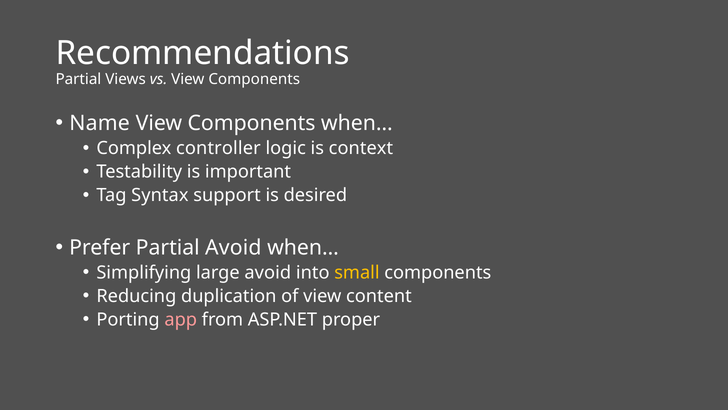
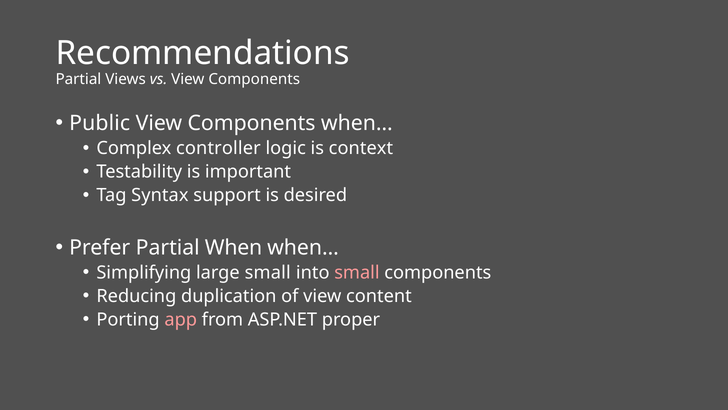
Name: Name -> Public
Partial Avoid: Avoid -> When
large avoid: avoid -> small
small at (357, 272) colour: yellow -> pink
